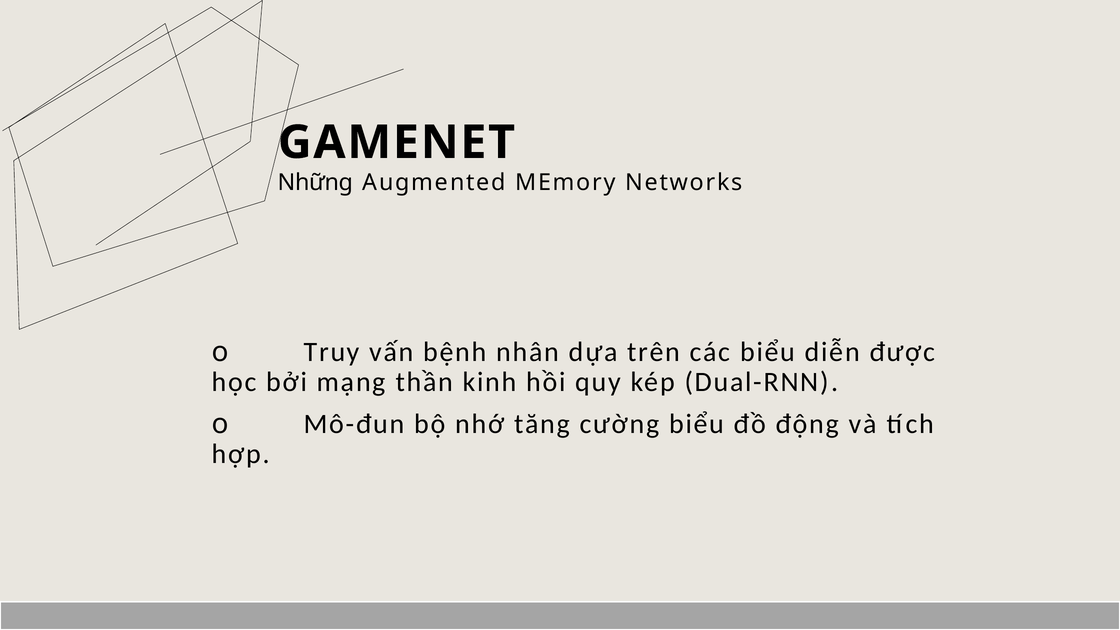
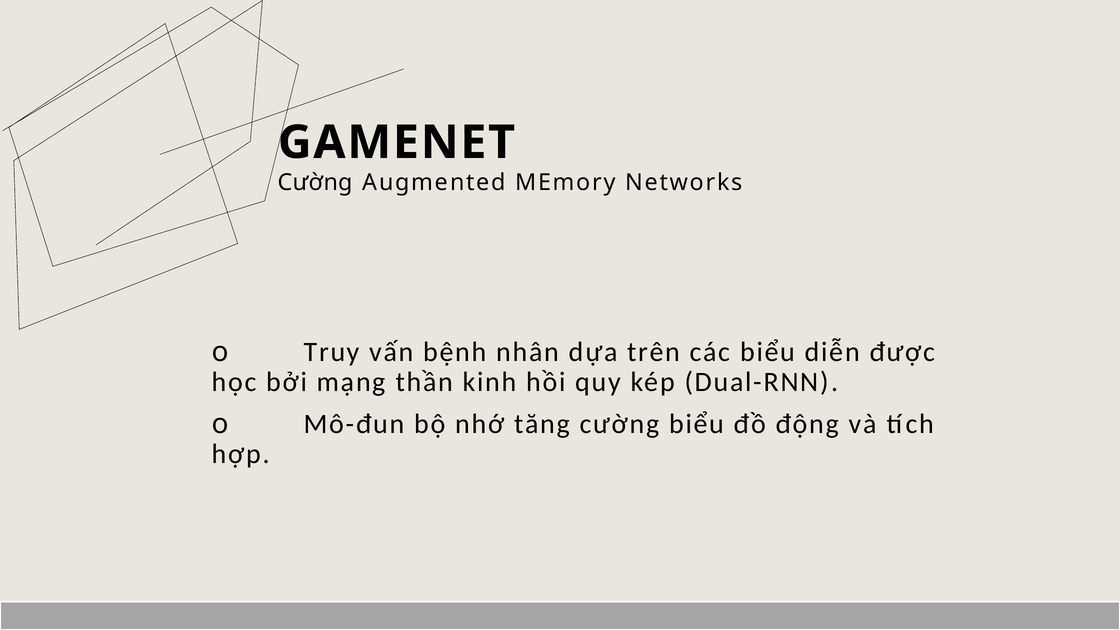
Những at (315, 182): Những -> Cường
